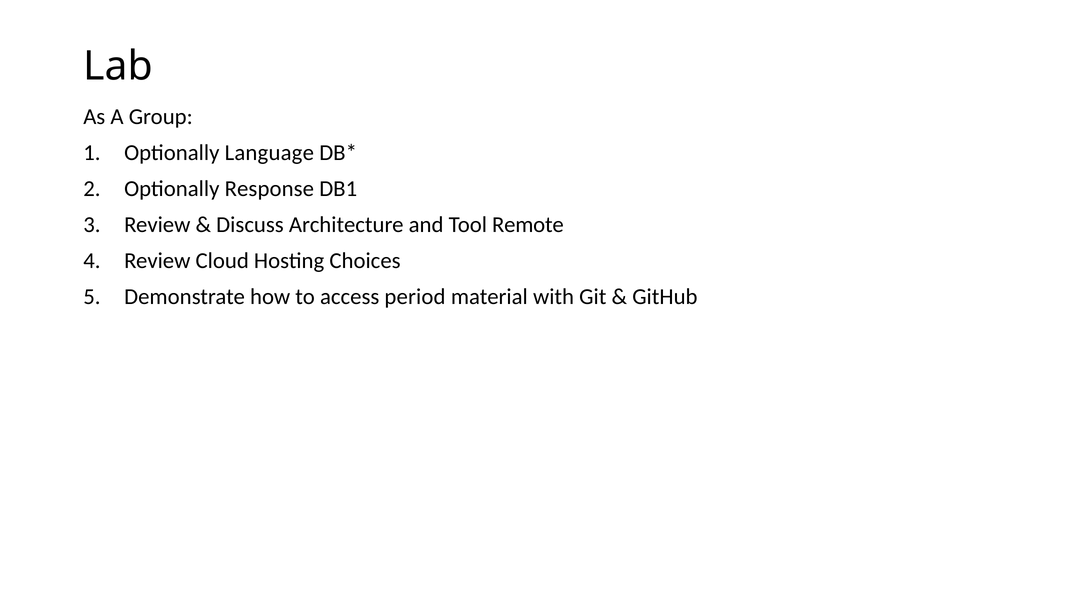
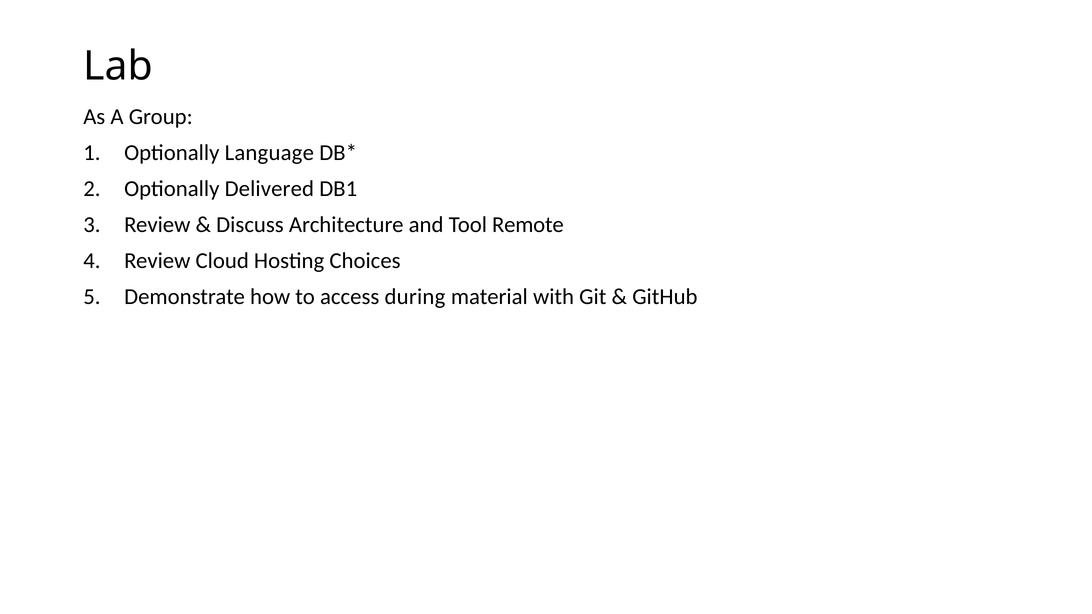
Response: Response -> Delivered
period: period -> during
